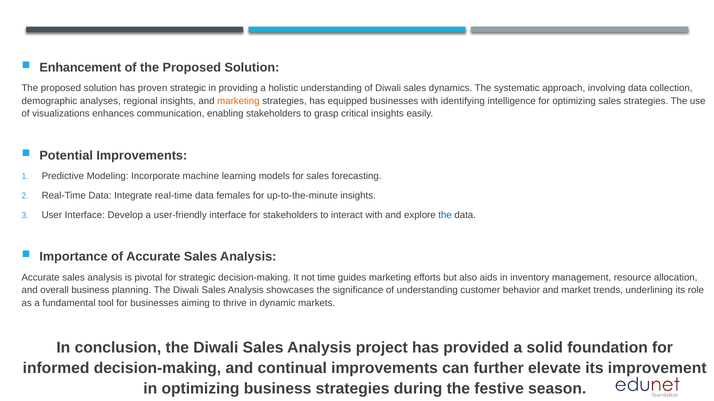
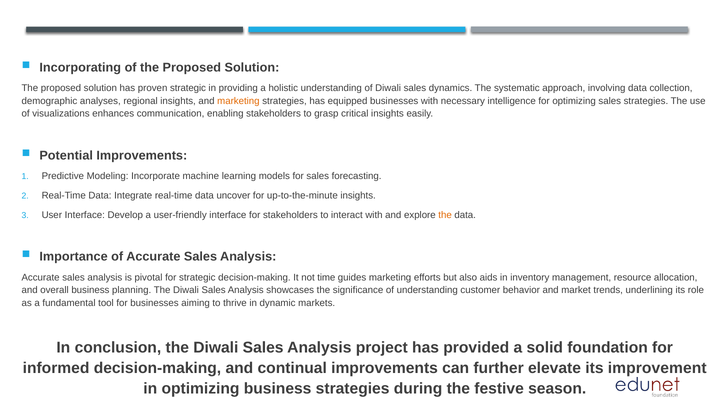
Enhancement: Enhancement -> Incorporating
identifying: identifying -> necessary
females: females -> uncover
the at (445, 215) colour: blue -> orange
